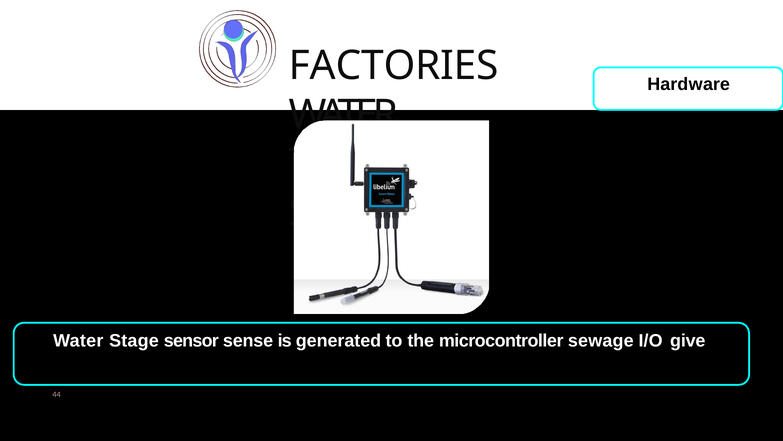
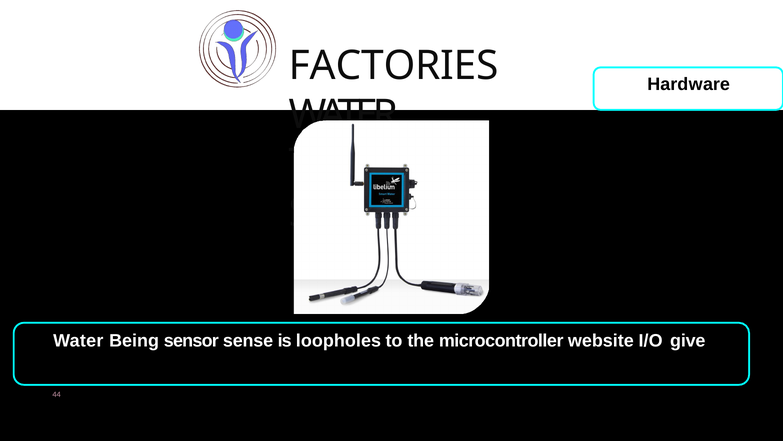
Stage: Stage -> Being
generated: generated -> loopholes
sewage: sewage -> website
